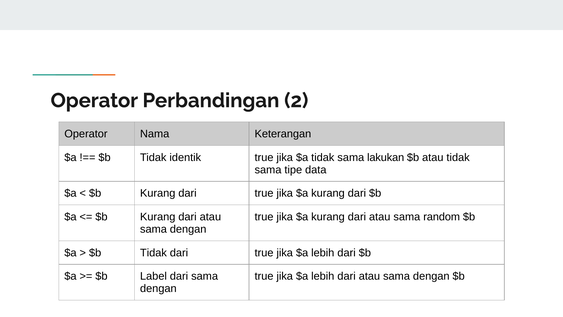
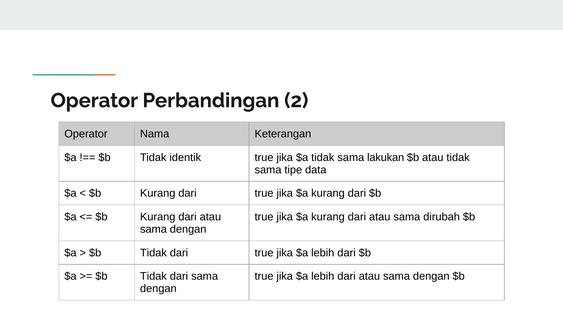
random: random -> dirubah
Label at (153, 276): Label -> Tidak
